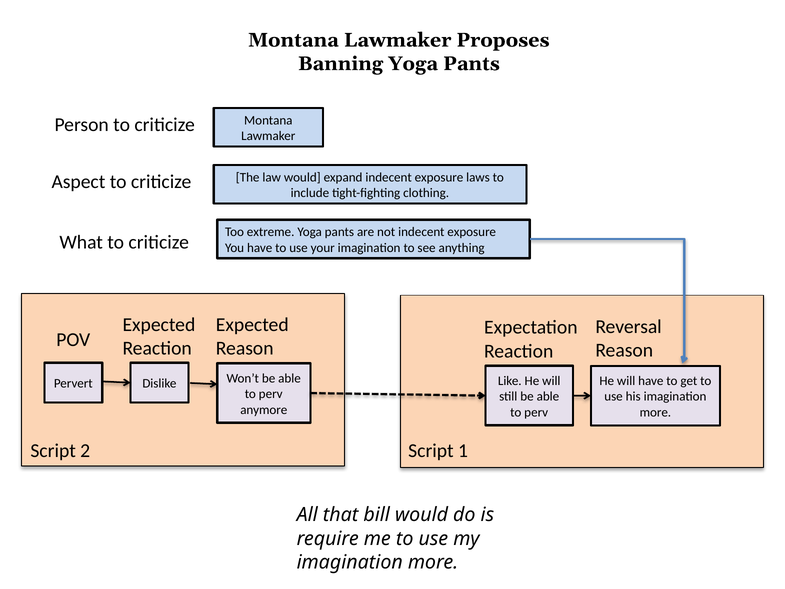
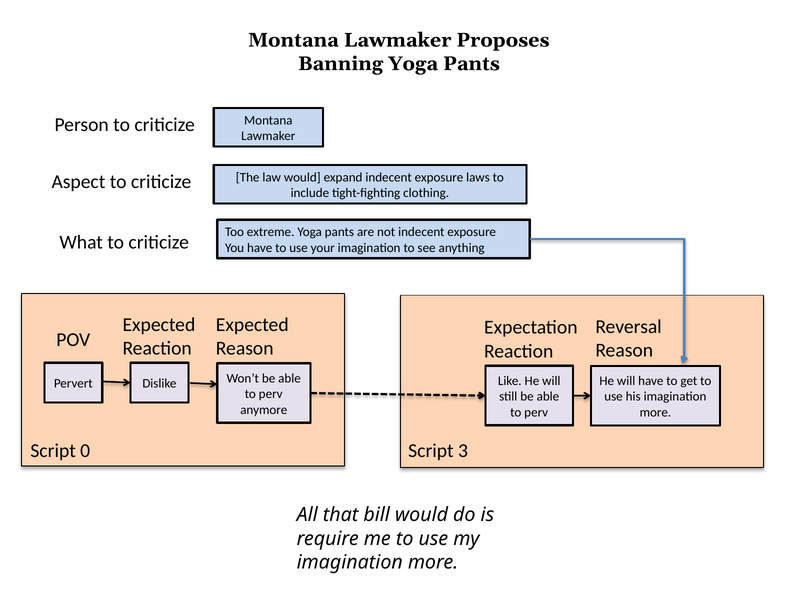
2: 2 -> 0
1: 1 -> 3
